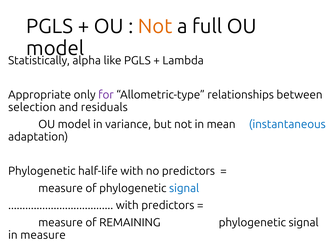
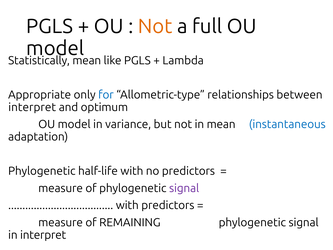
Statistically alpha: alpha -> mean
for colour: purple -> blue
selection at (32, 107): selection -> interpret
residuals: residuals -> optimum
signal at (184, 188) colour: blue -> purple
in measure: measure -> interpret
